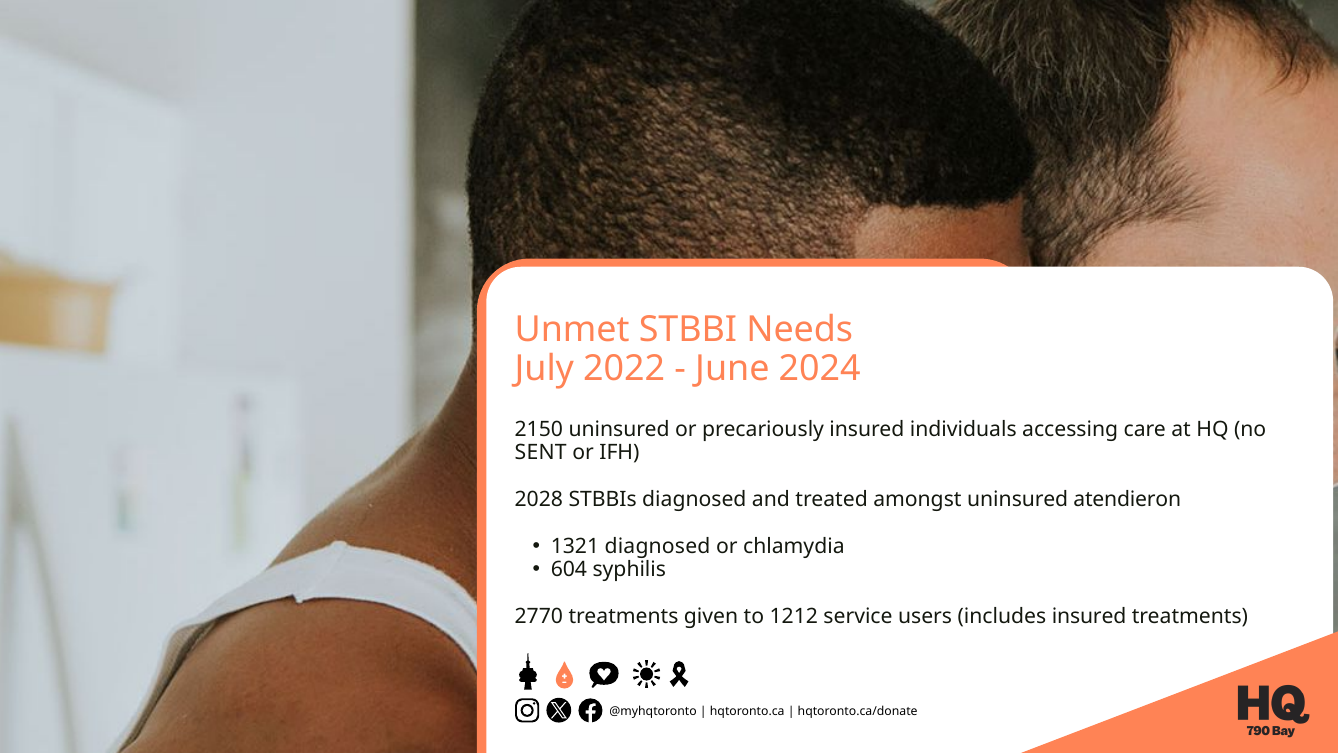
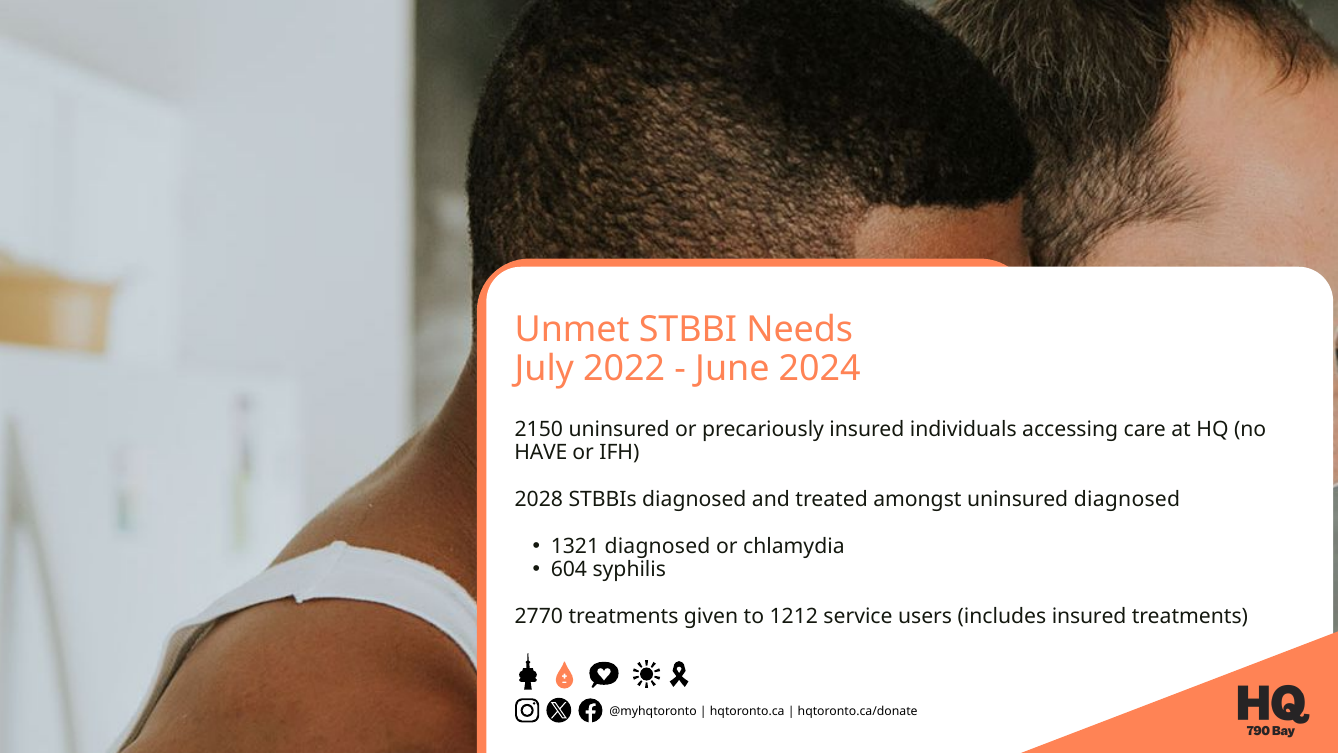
SENT: SENT -> HAVE
uninsured atendieron: atendieron -> diagnosed
